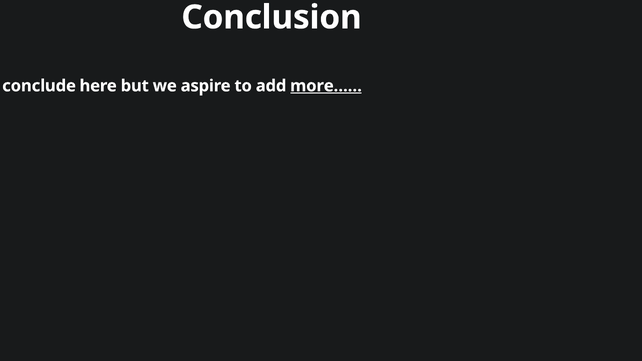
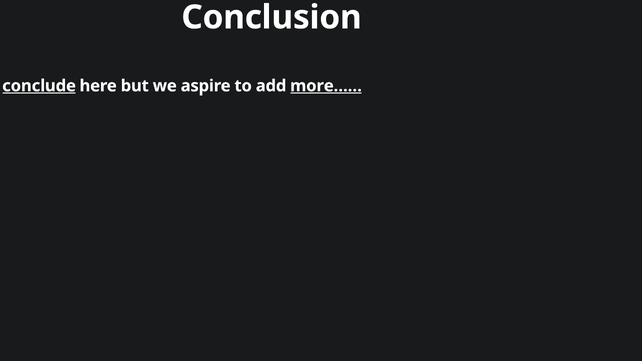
conclude underline: none -> present
